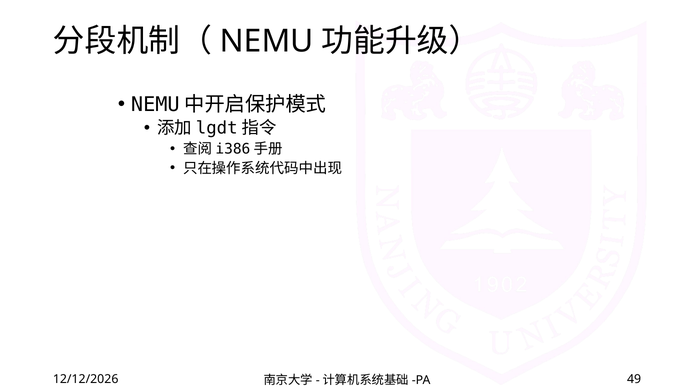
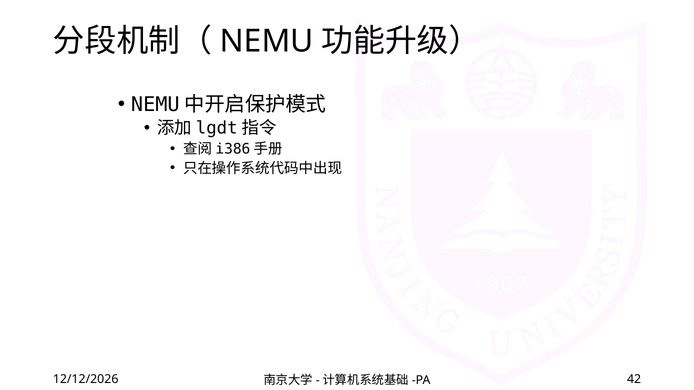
49: 49 -> 42
